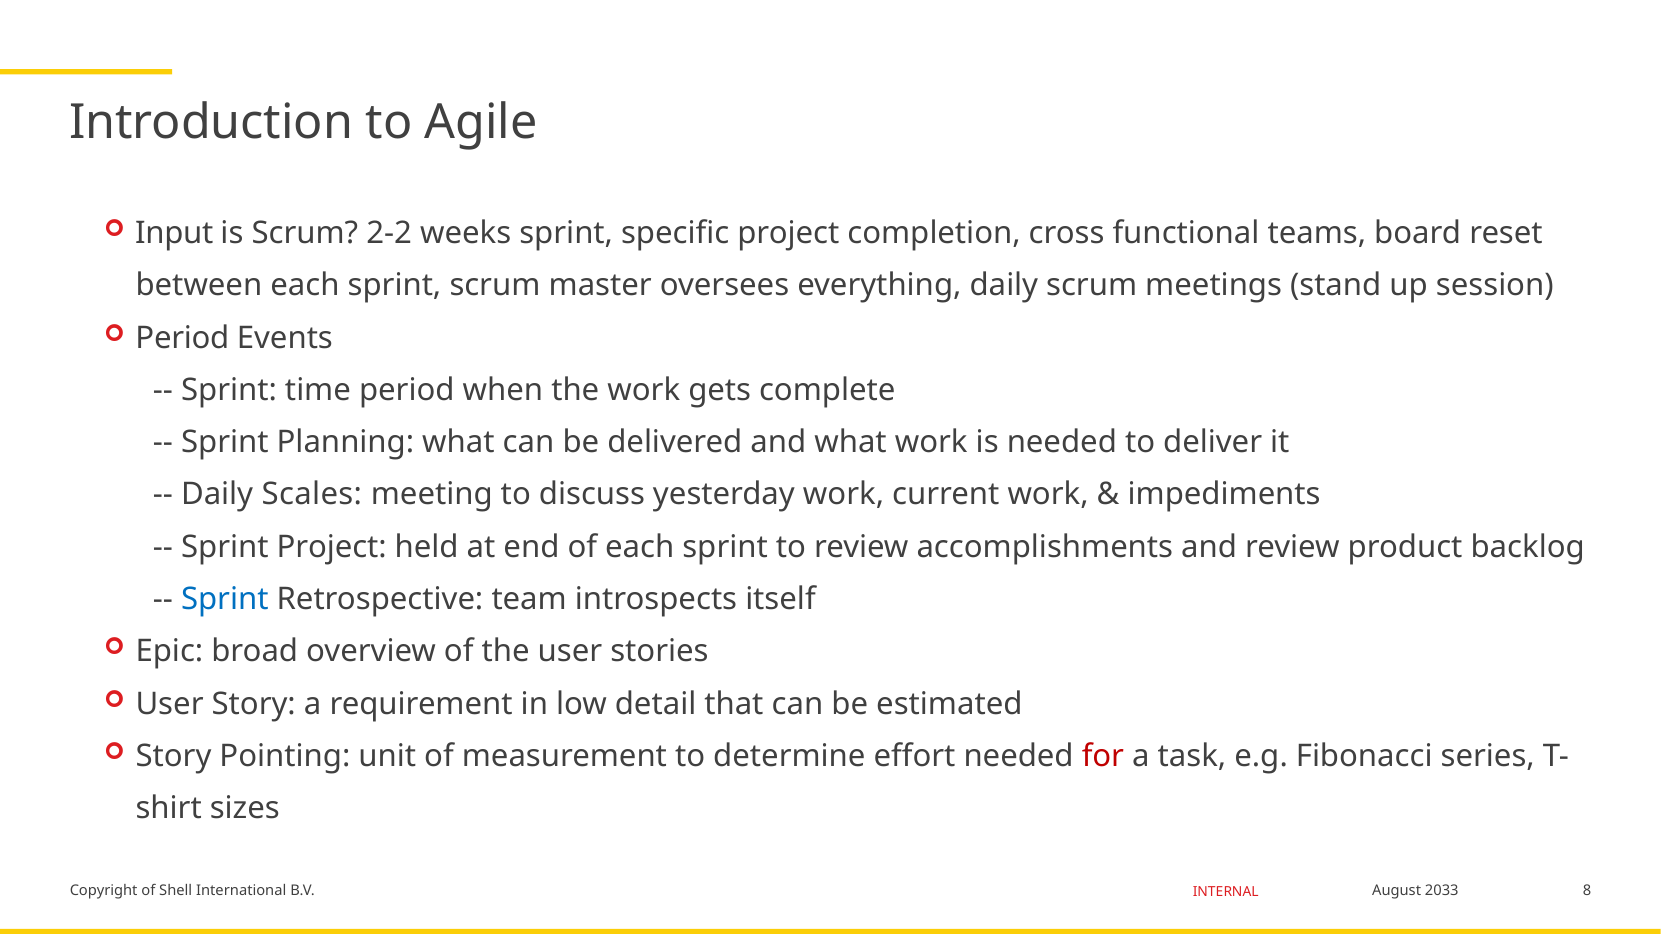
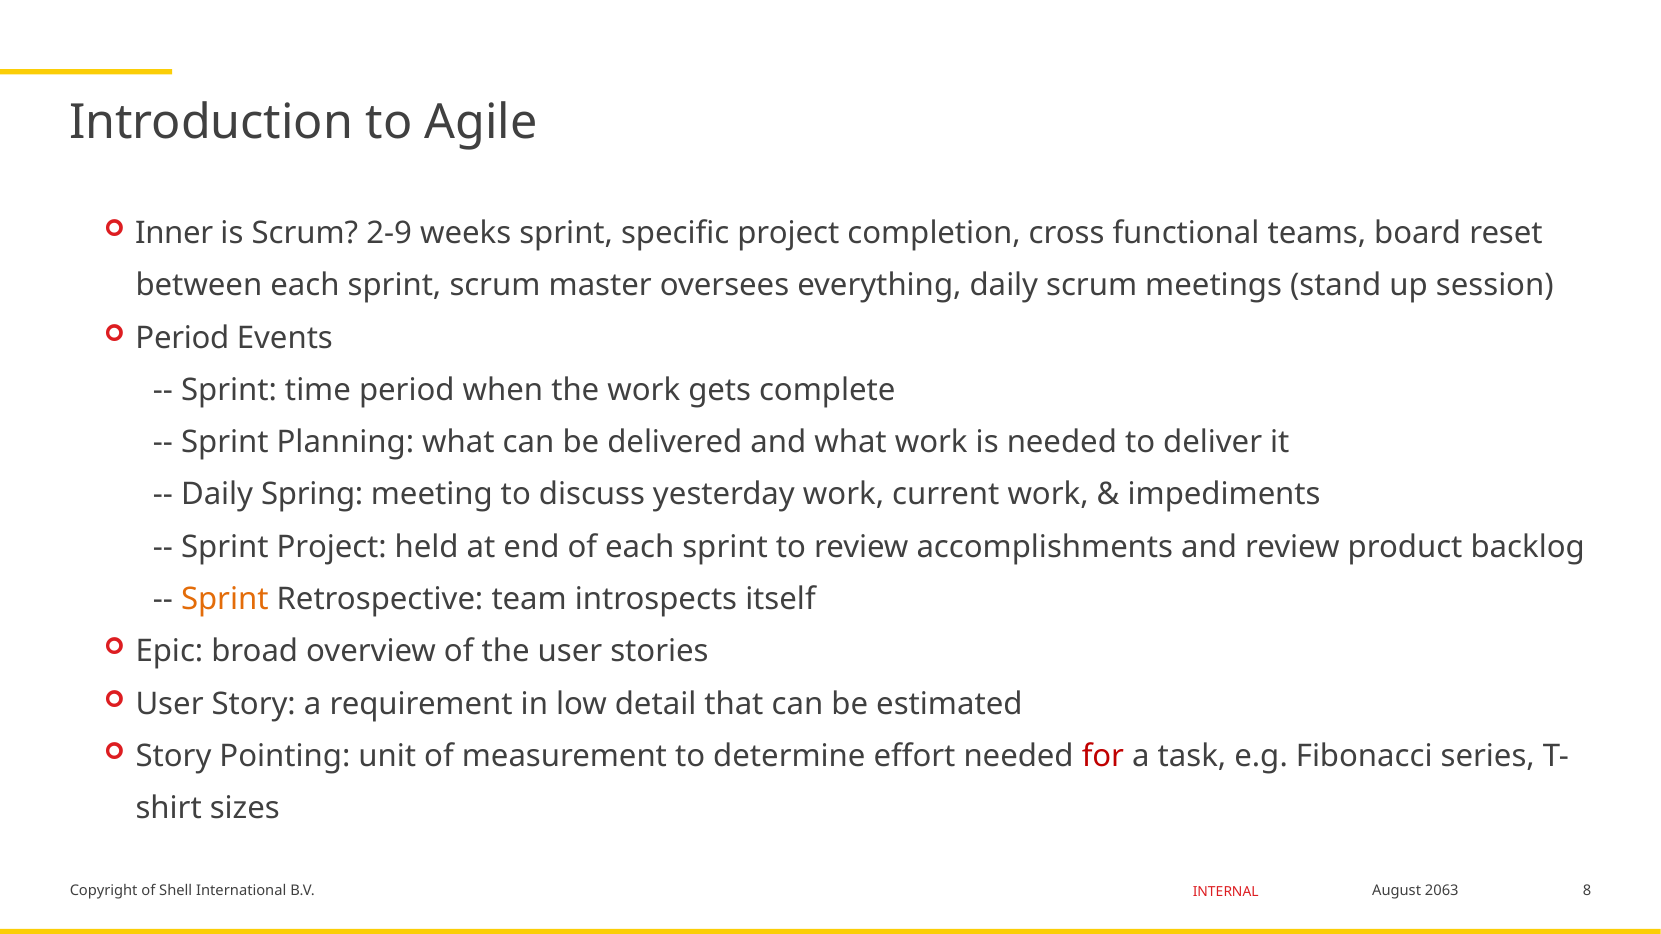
Input: Input -> Inner
2-2: 2-2 -> 2-9
Scales: Scales -> Spring
Sprint at (225, 599) colour: blue -> orange
2033: 2033 -> 2063
